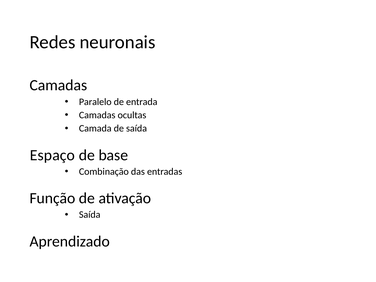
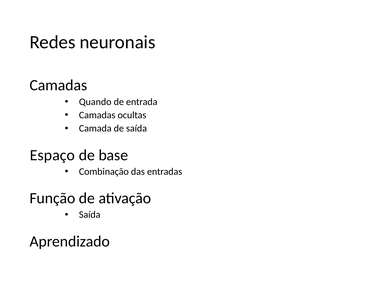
Paralelo: Paralelo -> Quando
